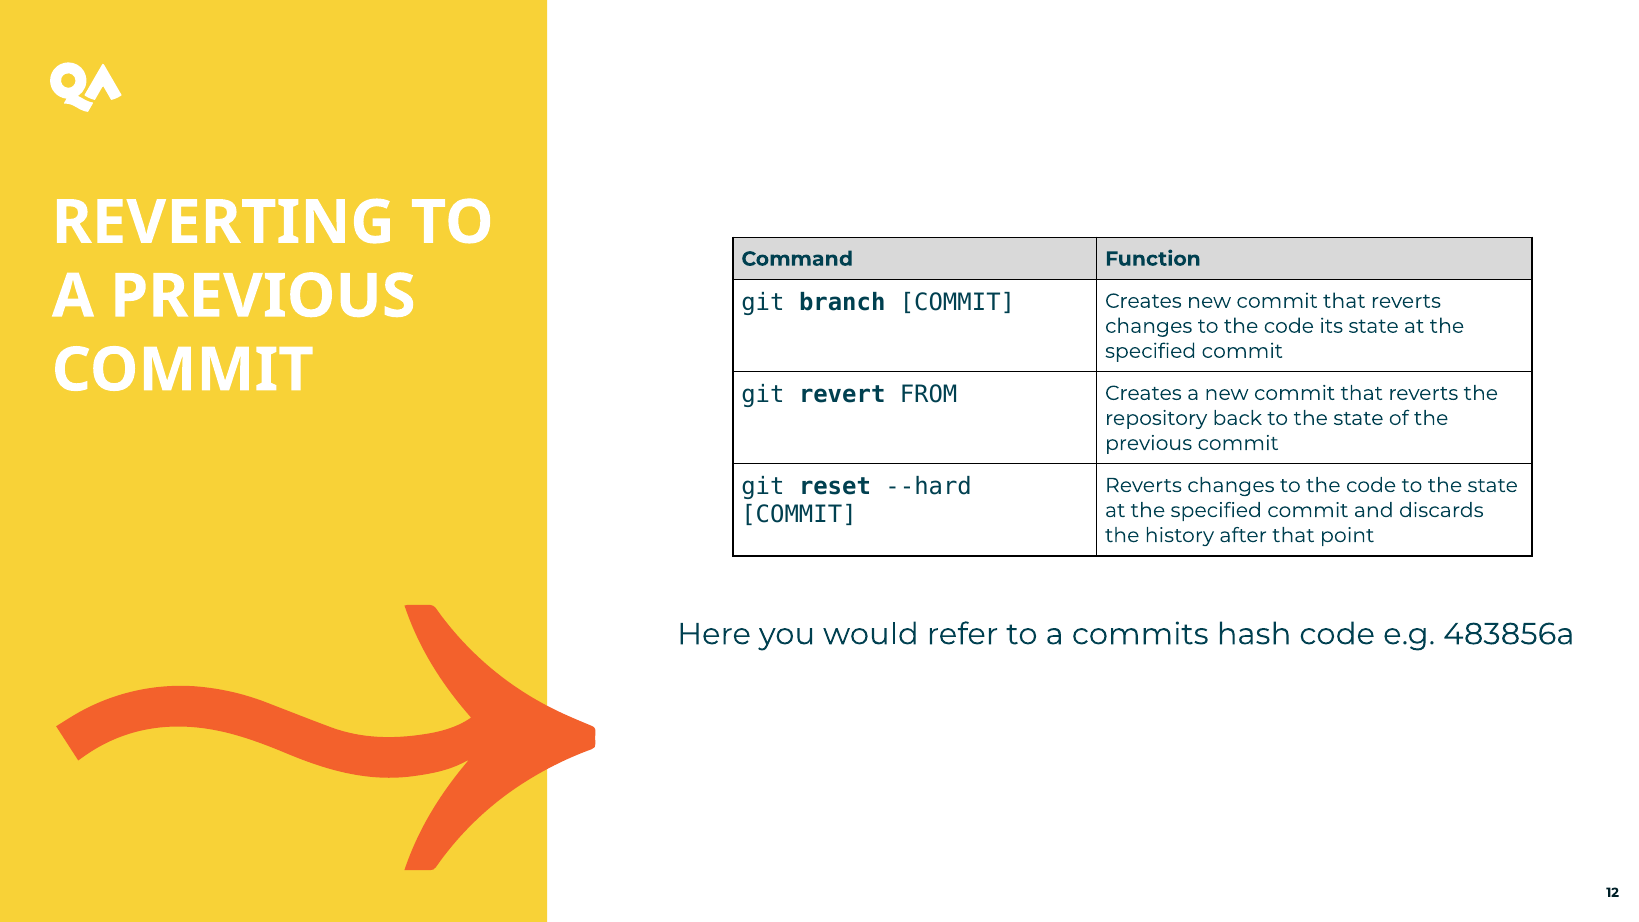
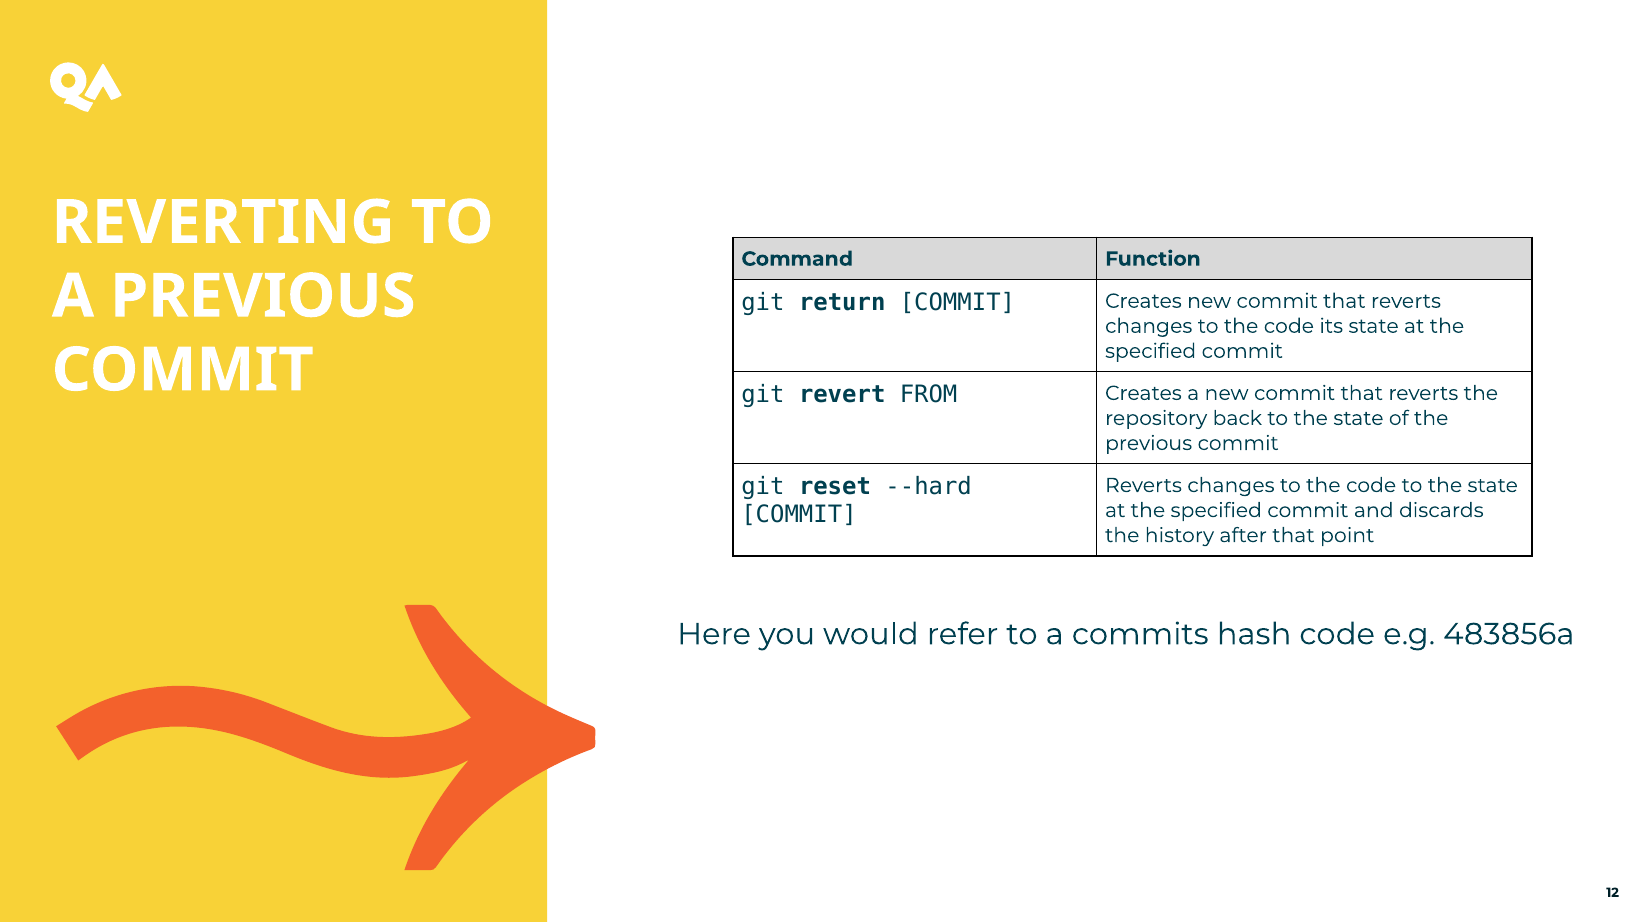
branch: branch -> return
